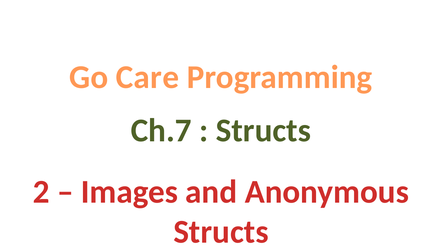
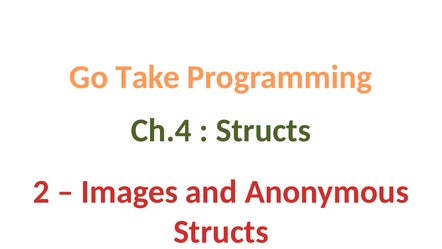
Care: Care -> Take
Ch.7: Ch.7 -> Ch.4
